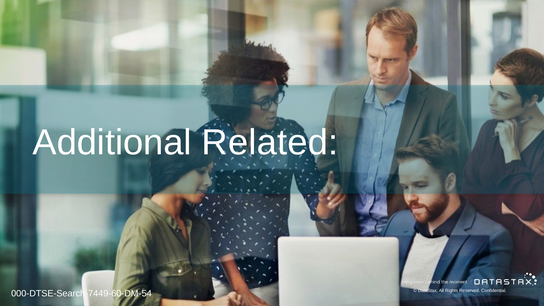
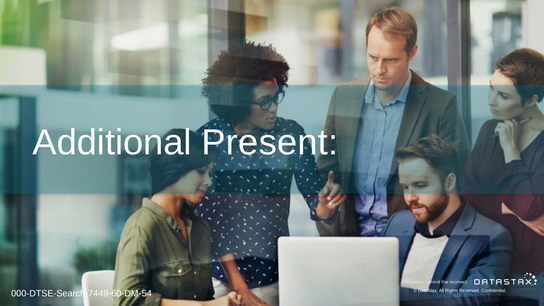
Related: Related -> Present
